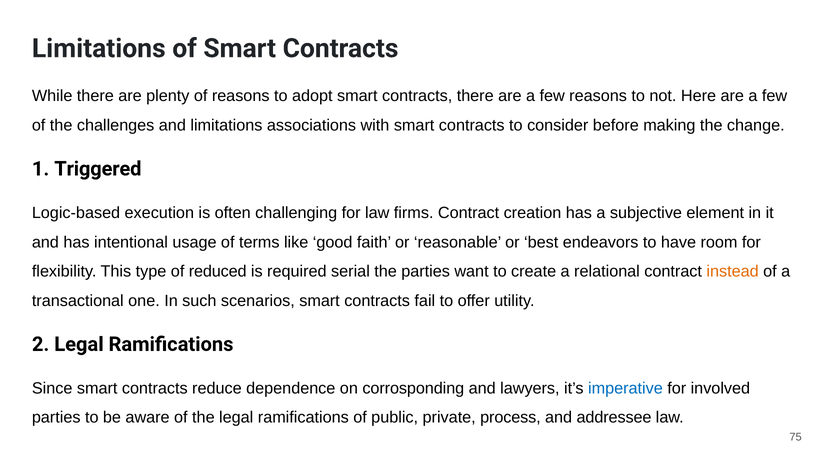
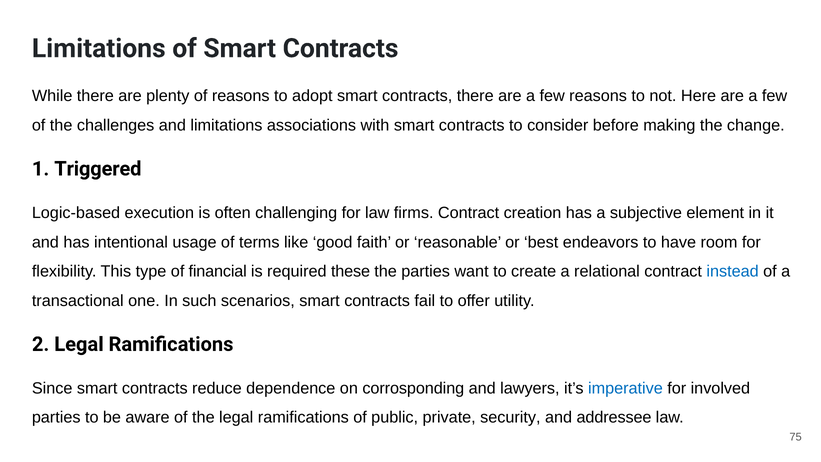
reduced: reduced -> financial
serial: serial -> these
instead colour: orange -> blue
process: process -> security
